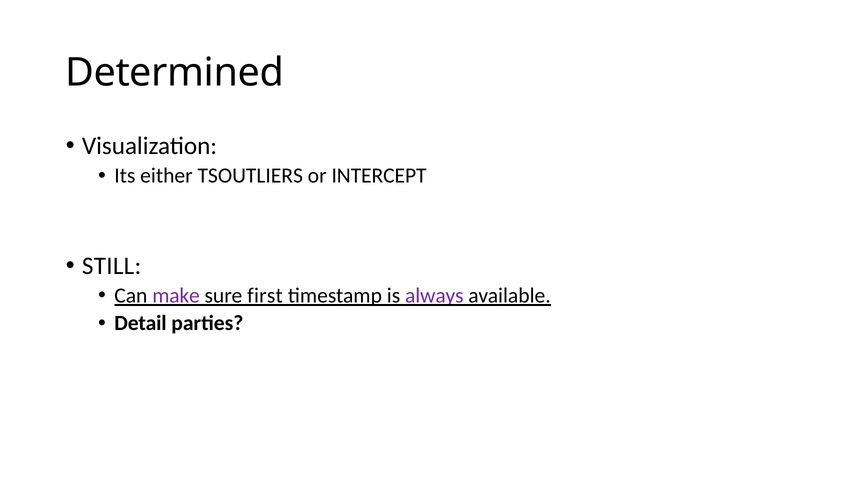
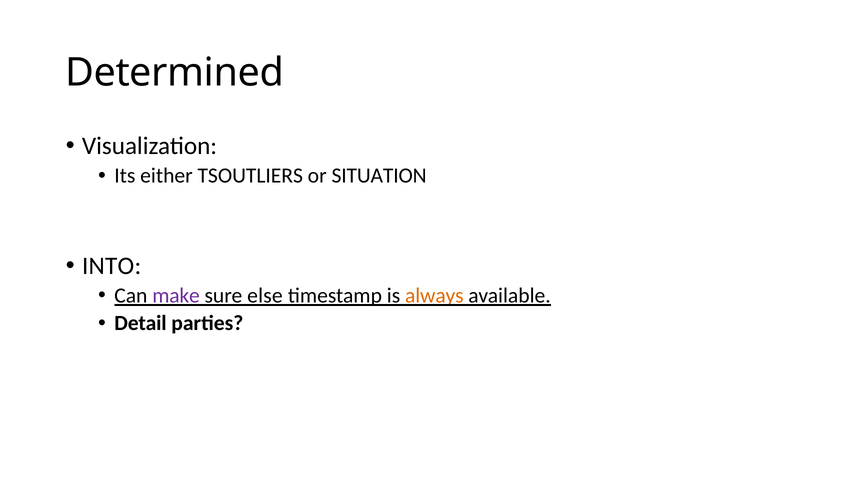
INTERCEPT: INTERCEPT -> SITUATION
STILL: STILL -> INTO
first: first -> else
always colour: purple -> orange
